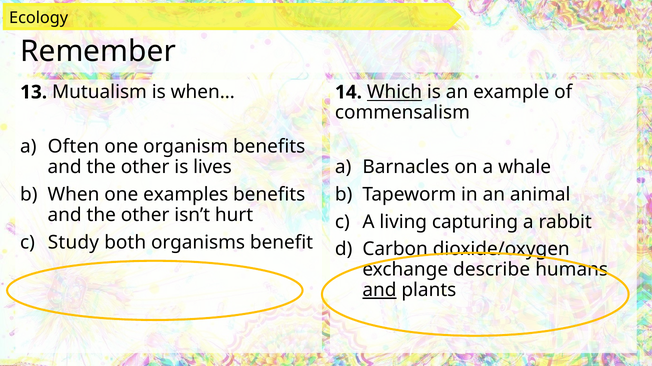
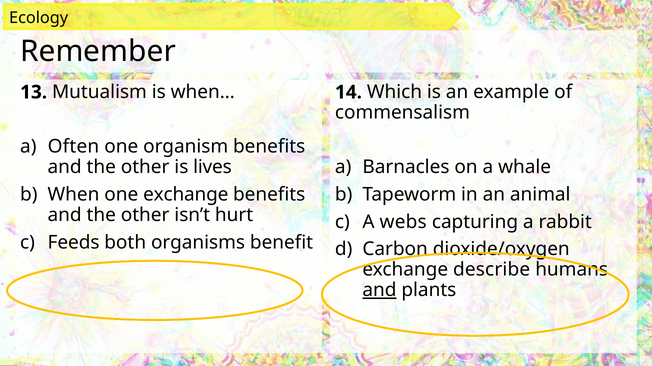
Which underline: present -> none
one examples: examples -> exchange
living: living -> webs
Study: Study -> Feeds
